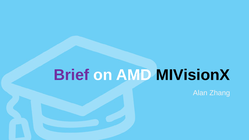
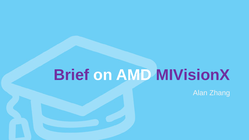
MIVisionX colour: black -> purple
